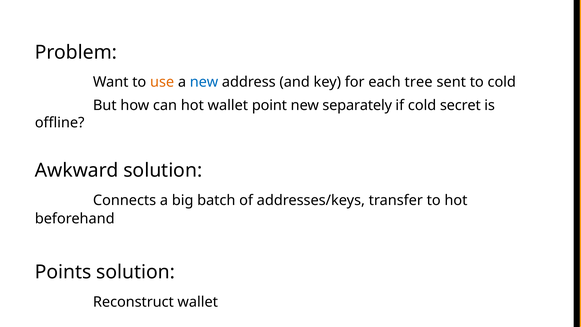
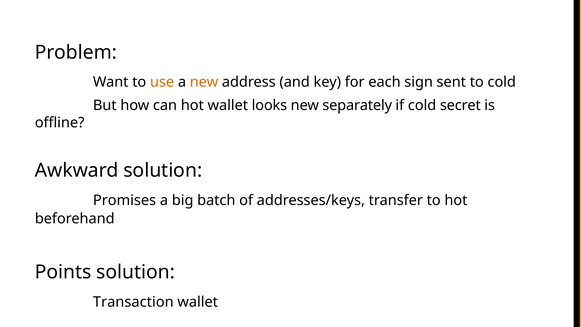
new at (204, 82) colour: blue -> orange
tree: tree -> sign
point: point -> looks
Connects: Connects -> Promises
Reconstruct: Reconstruct -> Transaction
